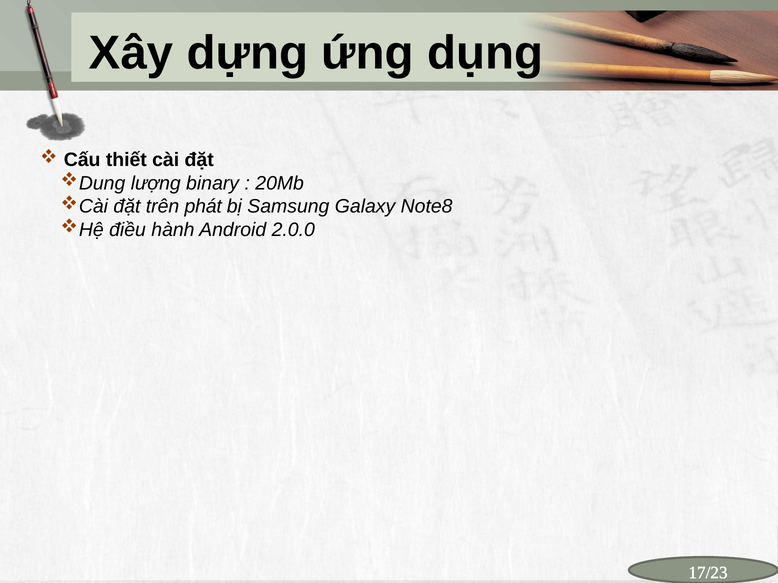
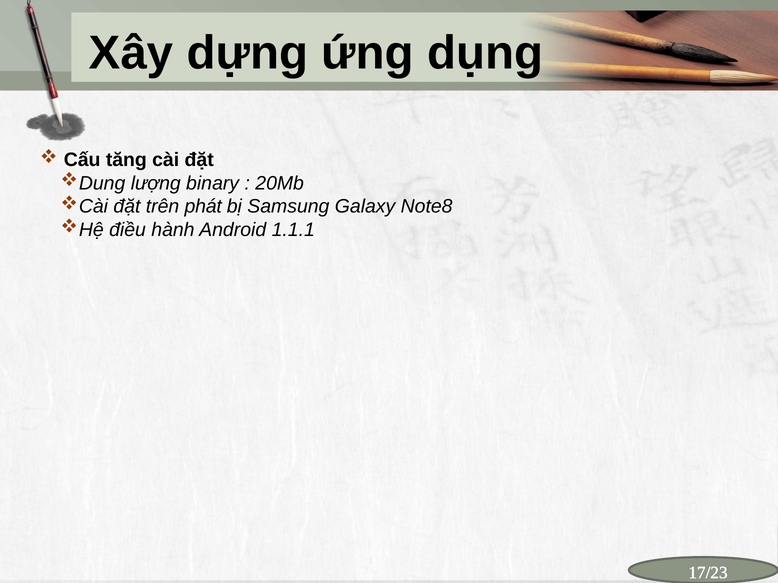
thiết: thiết -> tăng
2.0.0: 2.0.0 -> 1.1.1
